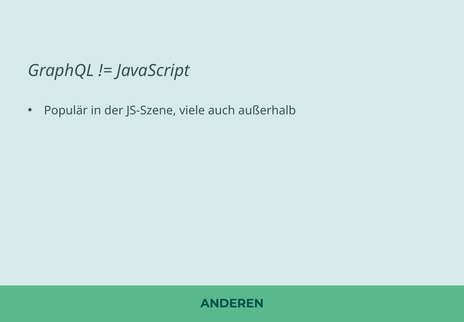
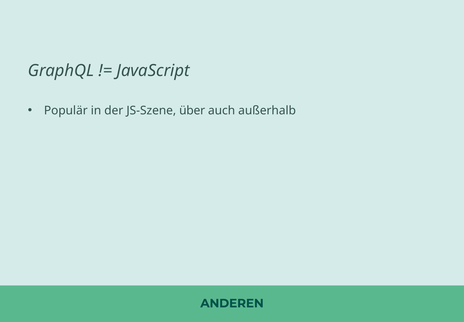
viele: viele -> über
